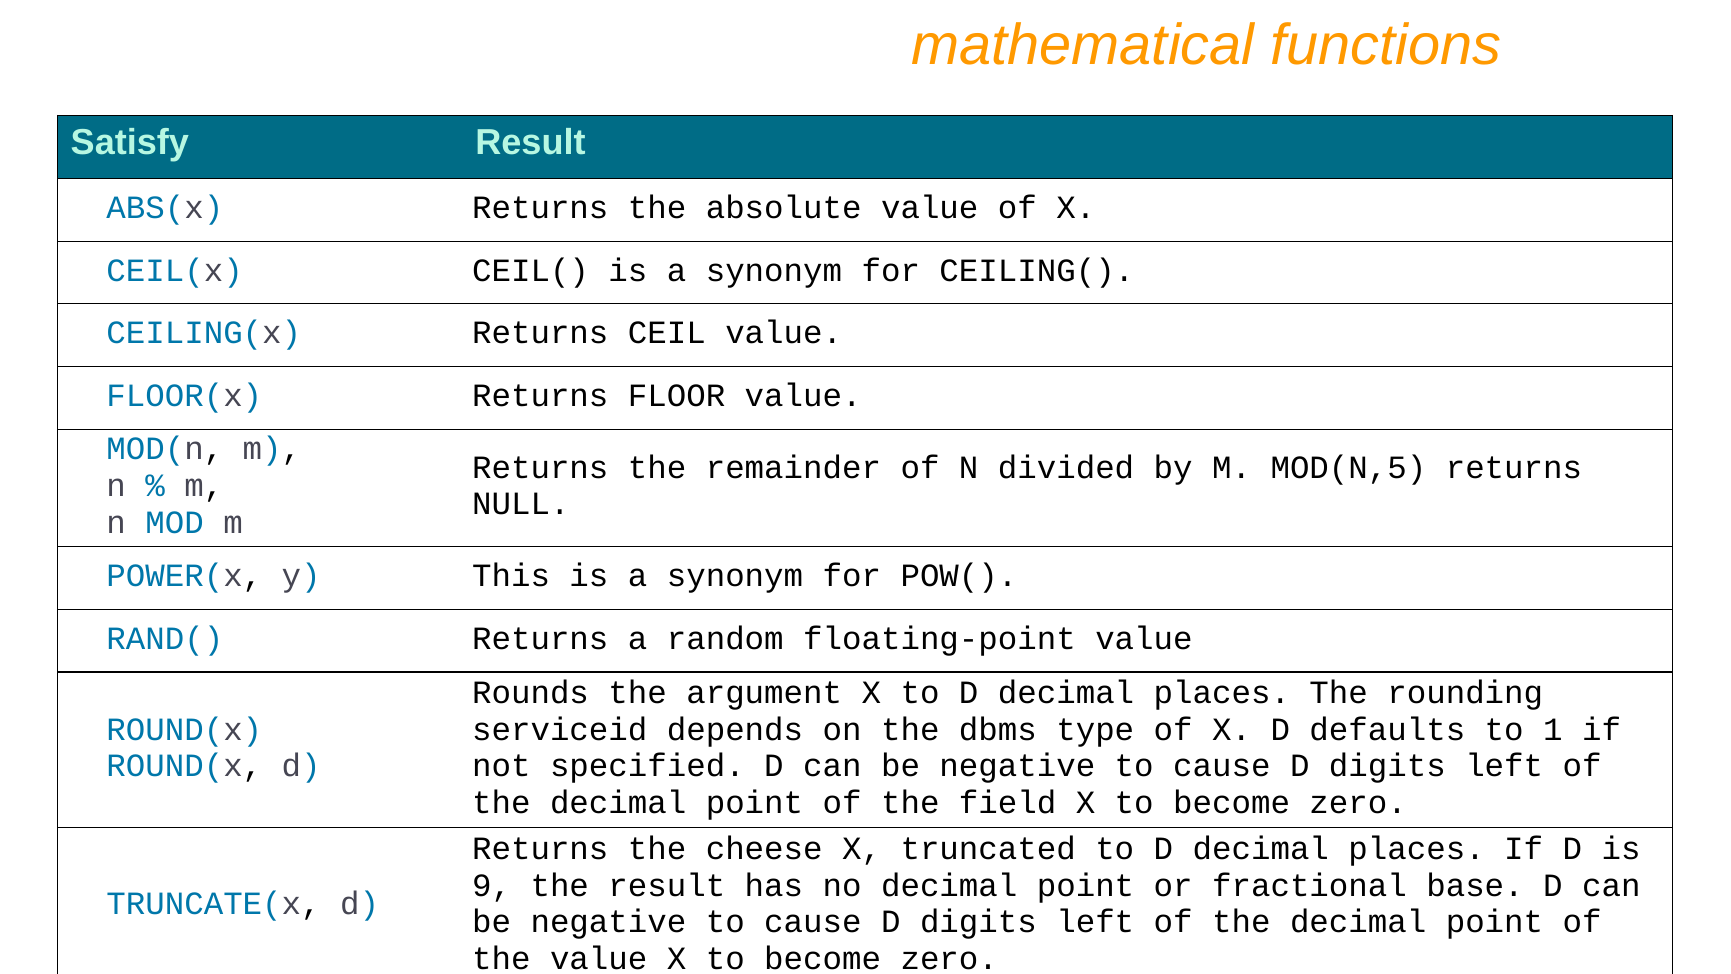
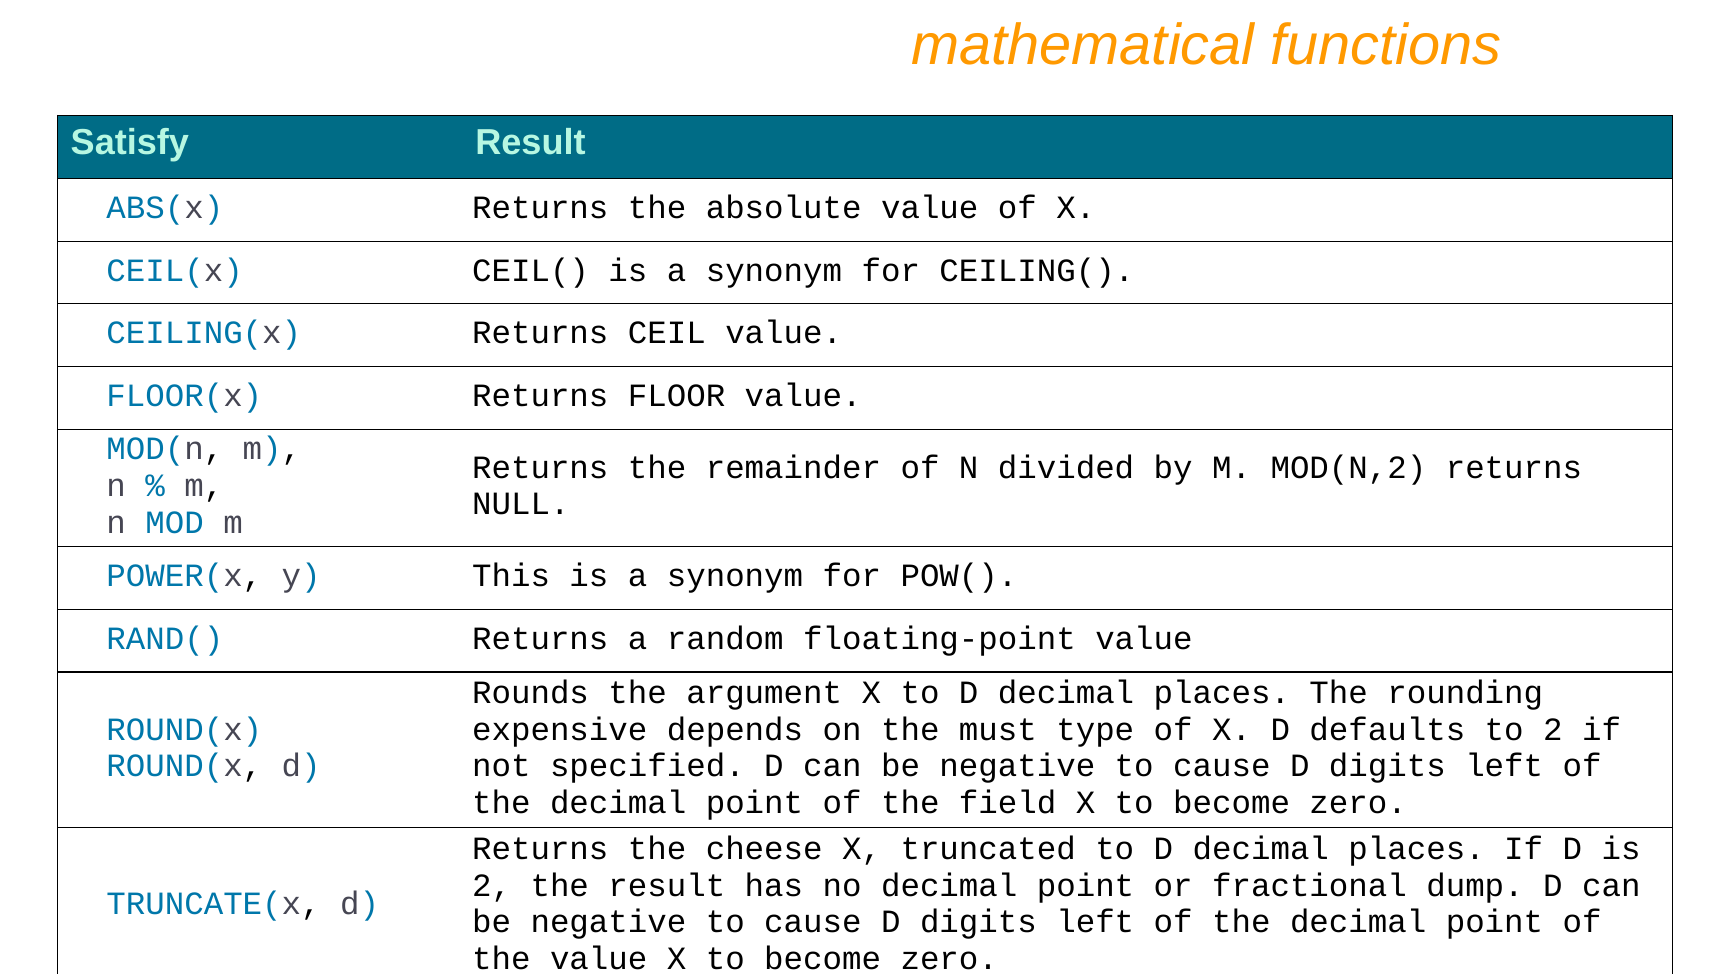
MOD(N,5: MOD(N,5 -> MOD(N,2
serviceid: serviceid -> expensive
dbms: dbms -> must
to 1: 1 -> 2
9 at (492, 885): 9 -> 2
base: base -> dump
